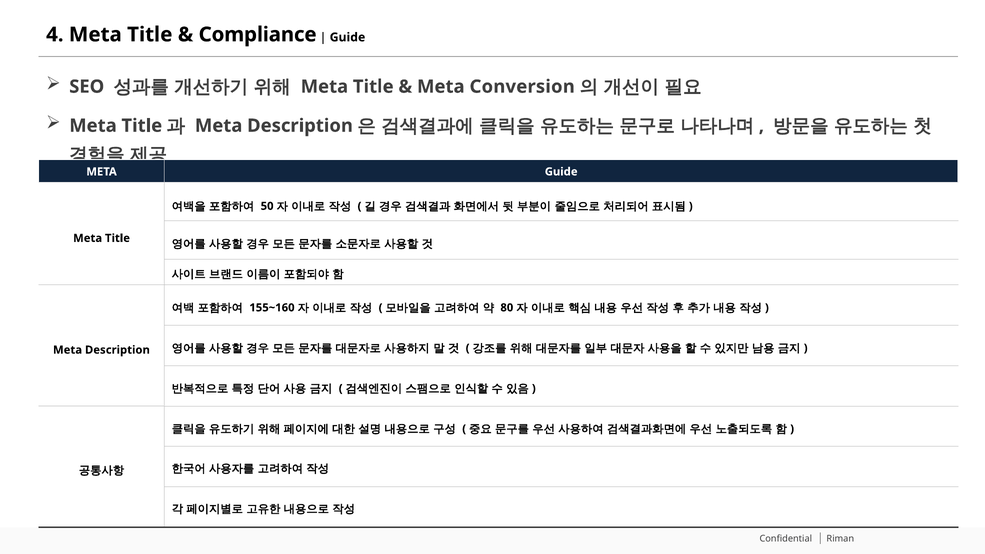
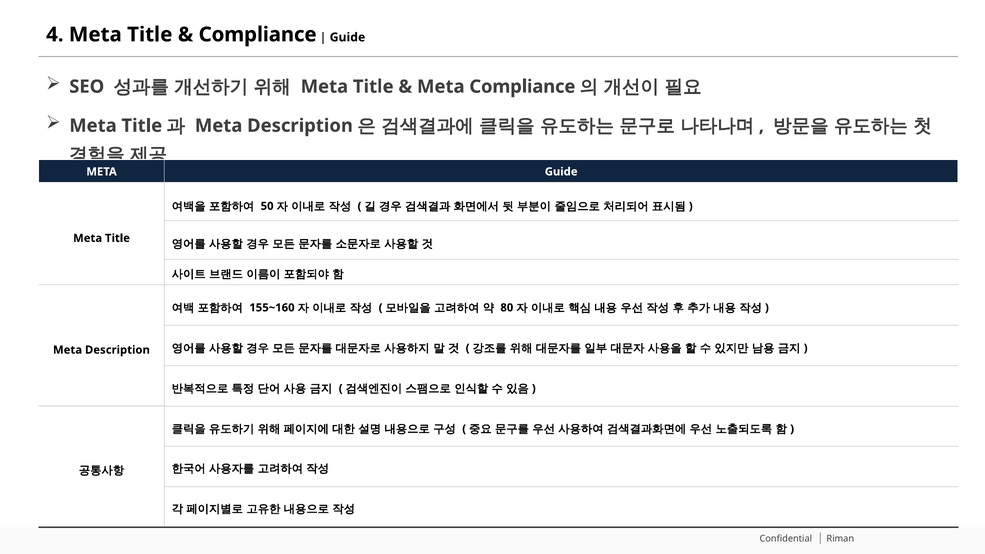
Meta Conversion: Conversion -> Compliance
